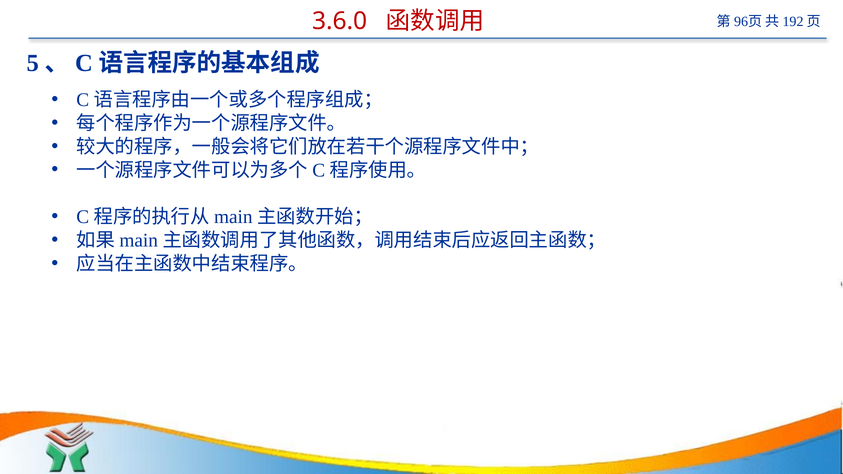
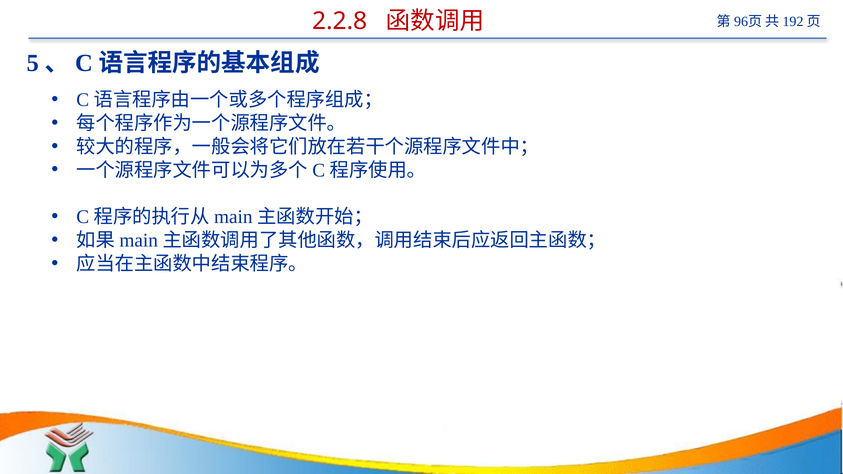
3.6.0: 3.6.0 -> 2.2.8
